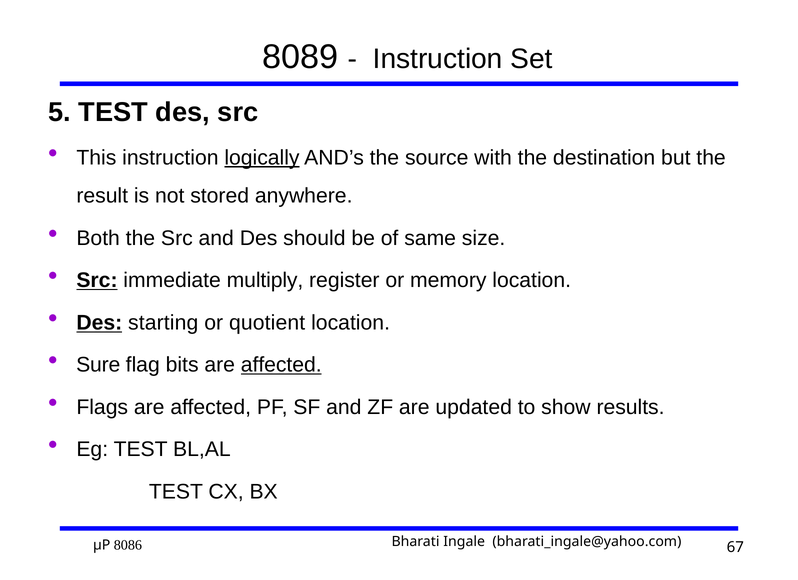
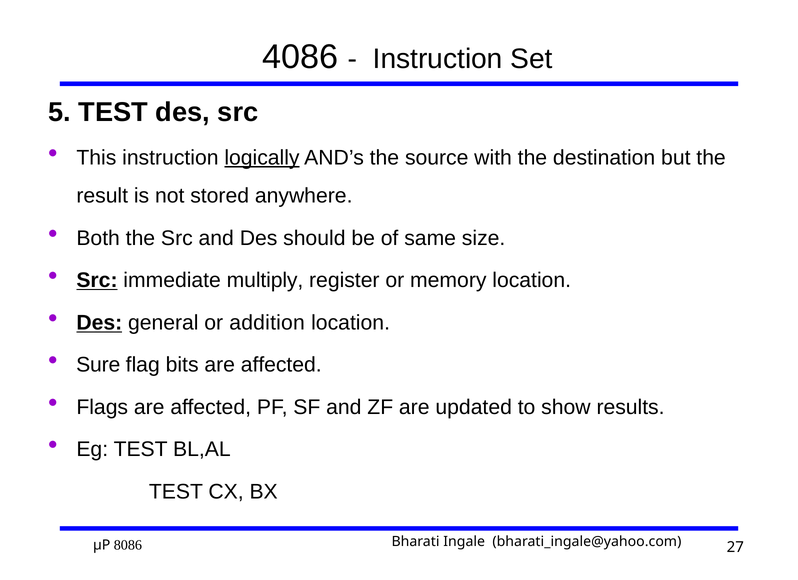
8089: 8089 -> 4086
starting: starting -> general
quotient: quotient -> addition
affected at (281, 365) underline: present -> none
67: 67 -> 27
